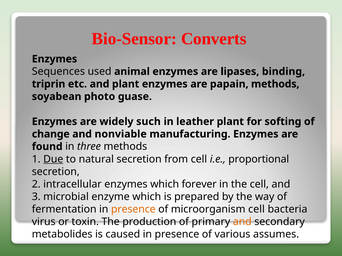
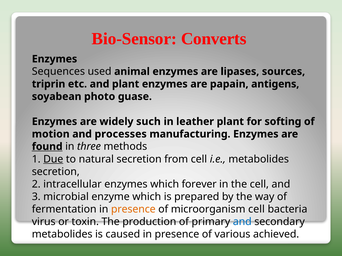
binding: binding -> sources
papain methods: methods -> antigens
change: change -> motion
nonviable: nonviable -> processes
found underline: none -> present
i.e proportional: proportional -> metabolides
and at (242, 222) colour: orange -> blue
assumes: assumes -> achieved
